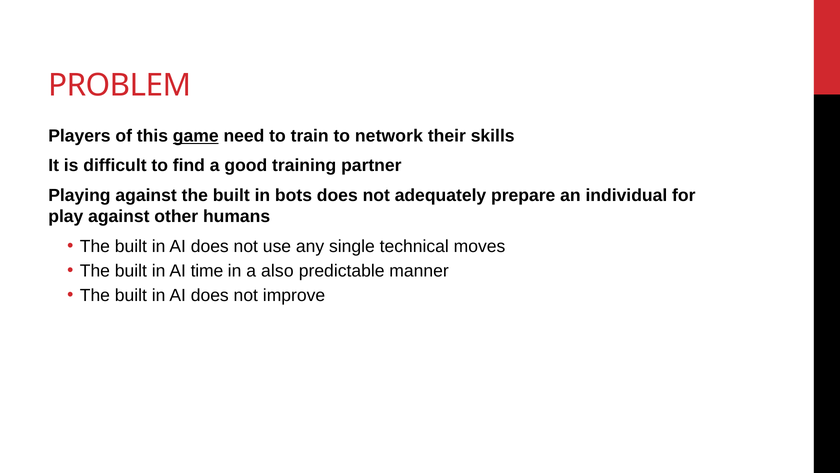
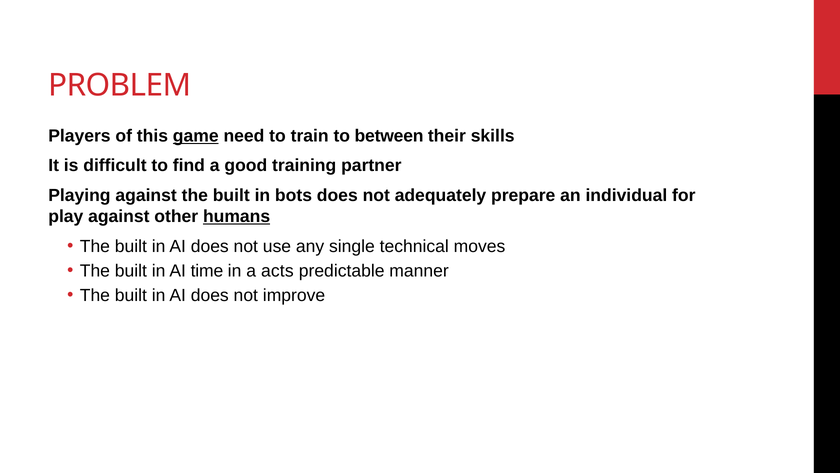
network: network -> between
humans underline: none -> present
also: also -> acts
